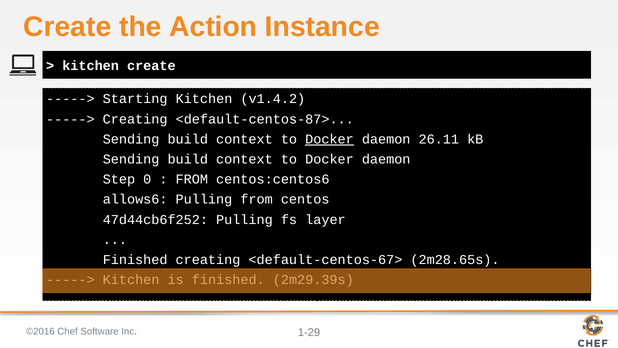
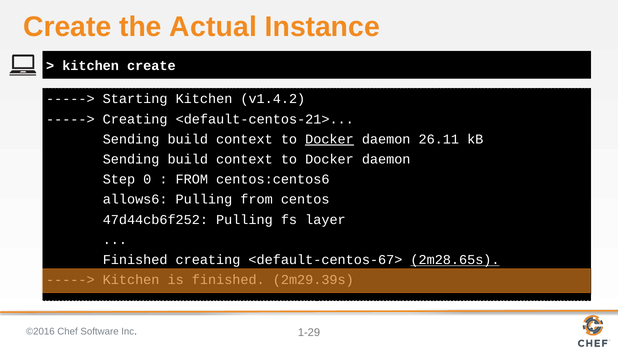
Action: Action -> Actual
<default-centos-87>: <default-centos-87> -> <default-centos-21>
2m28.65s underline: none -> present
